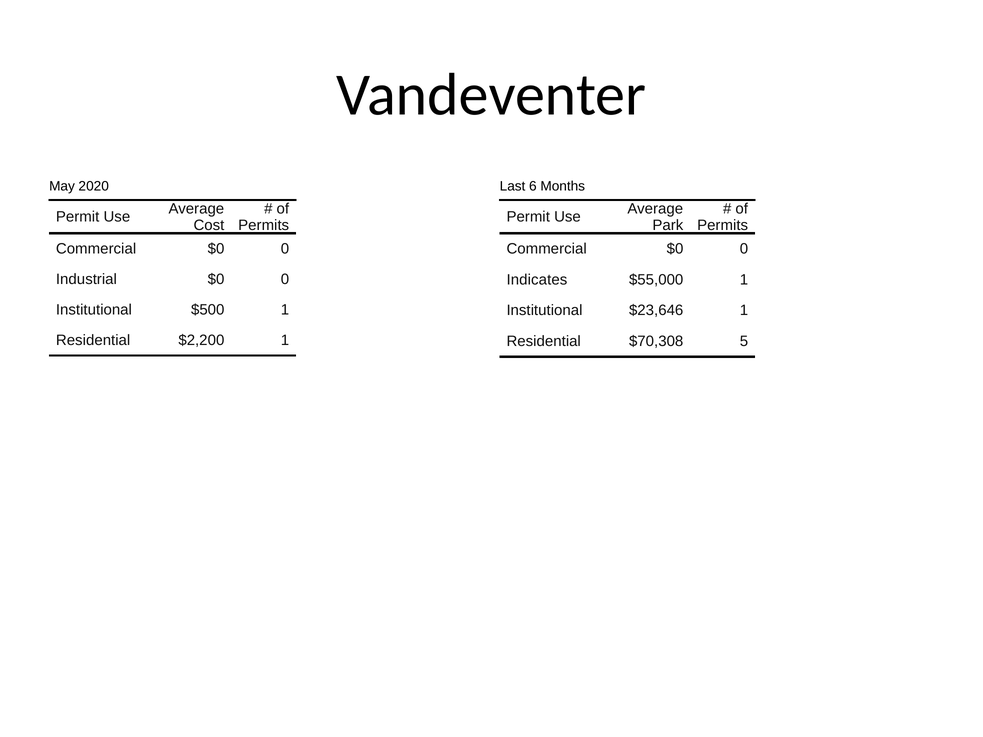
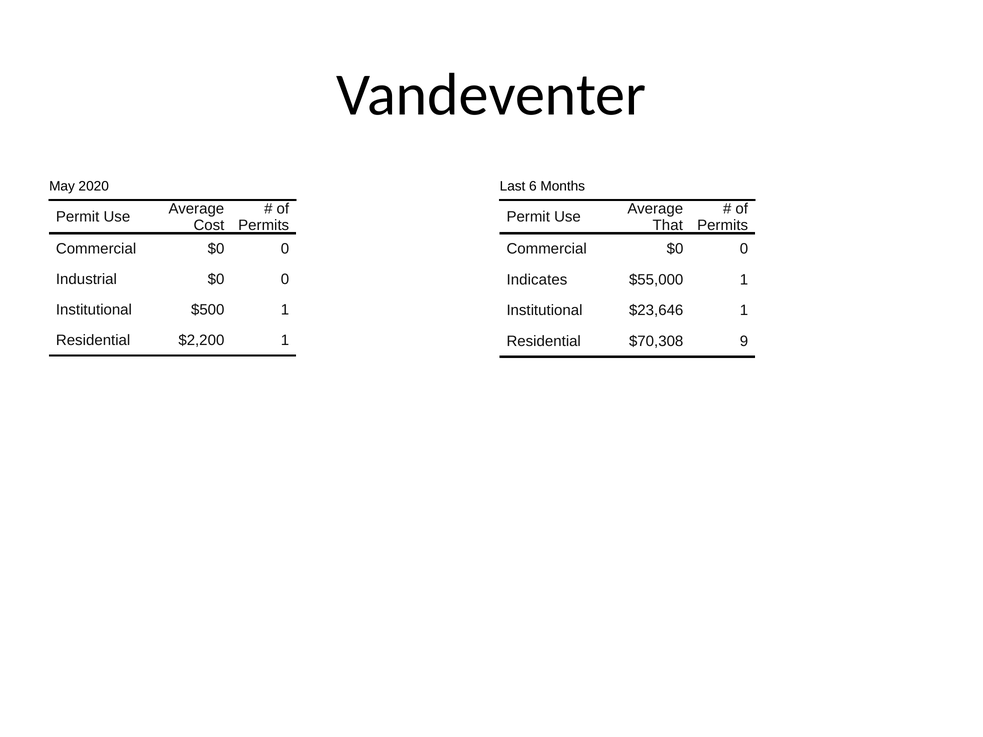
Park: Park -> That
5: 5 -> 9
